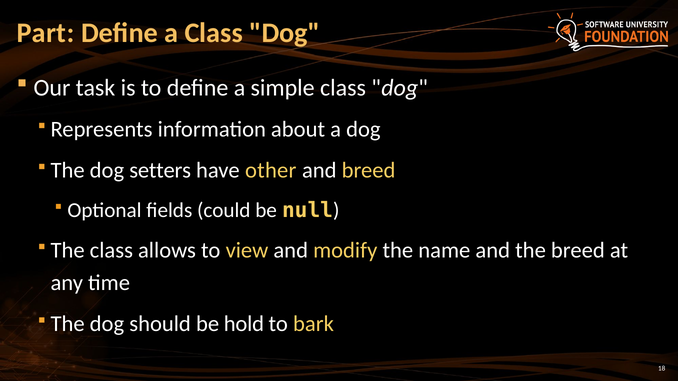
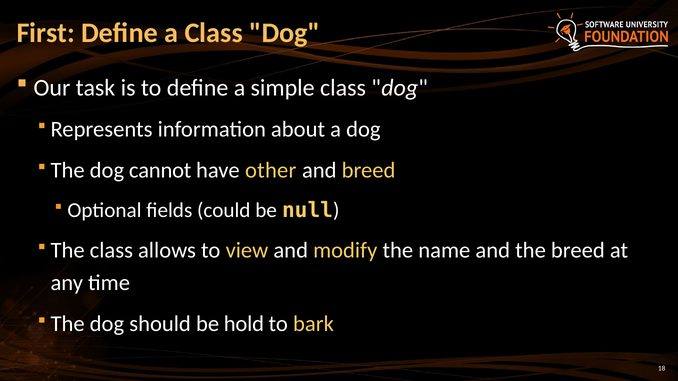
Part: Part -> First
setters: setters -> cannot
